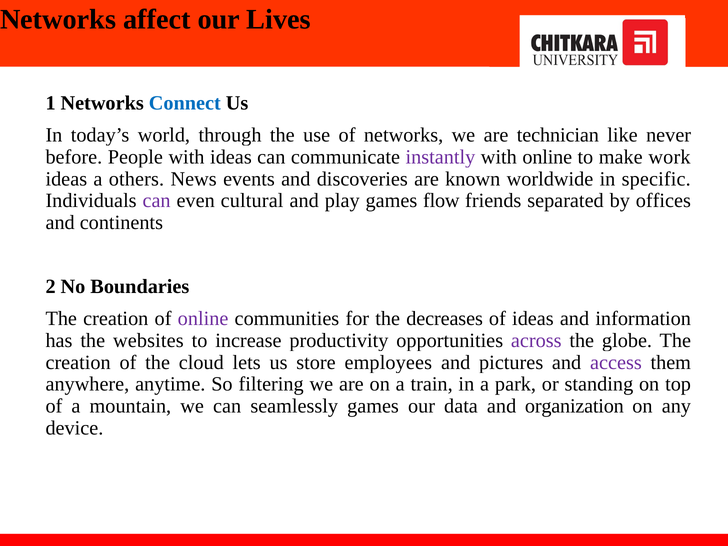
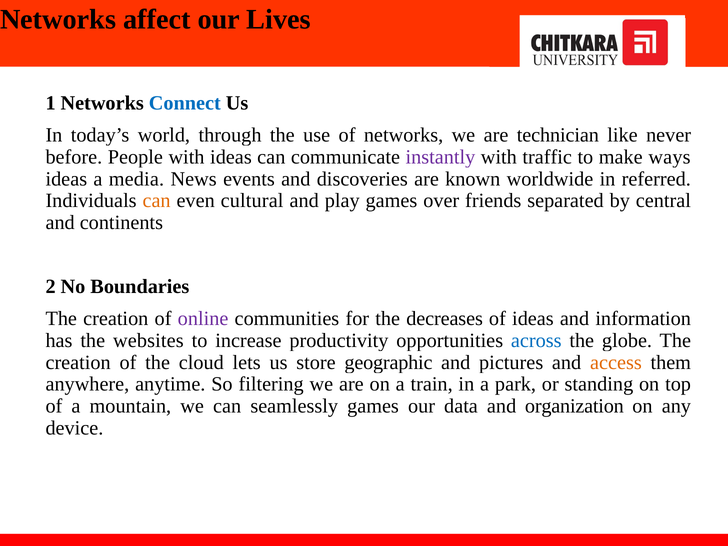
with online: online -> traffic
work: work -> ways
others: others -> media
specific: specific -> referred
can at (157, 201) colour: purple -> orange
flow: flow -> over
offices: offices -> central
across colour: purple -> blue
employees: employees -> geographic
access colour: purple -> orange
